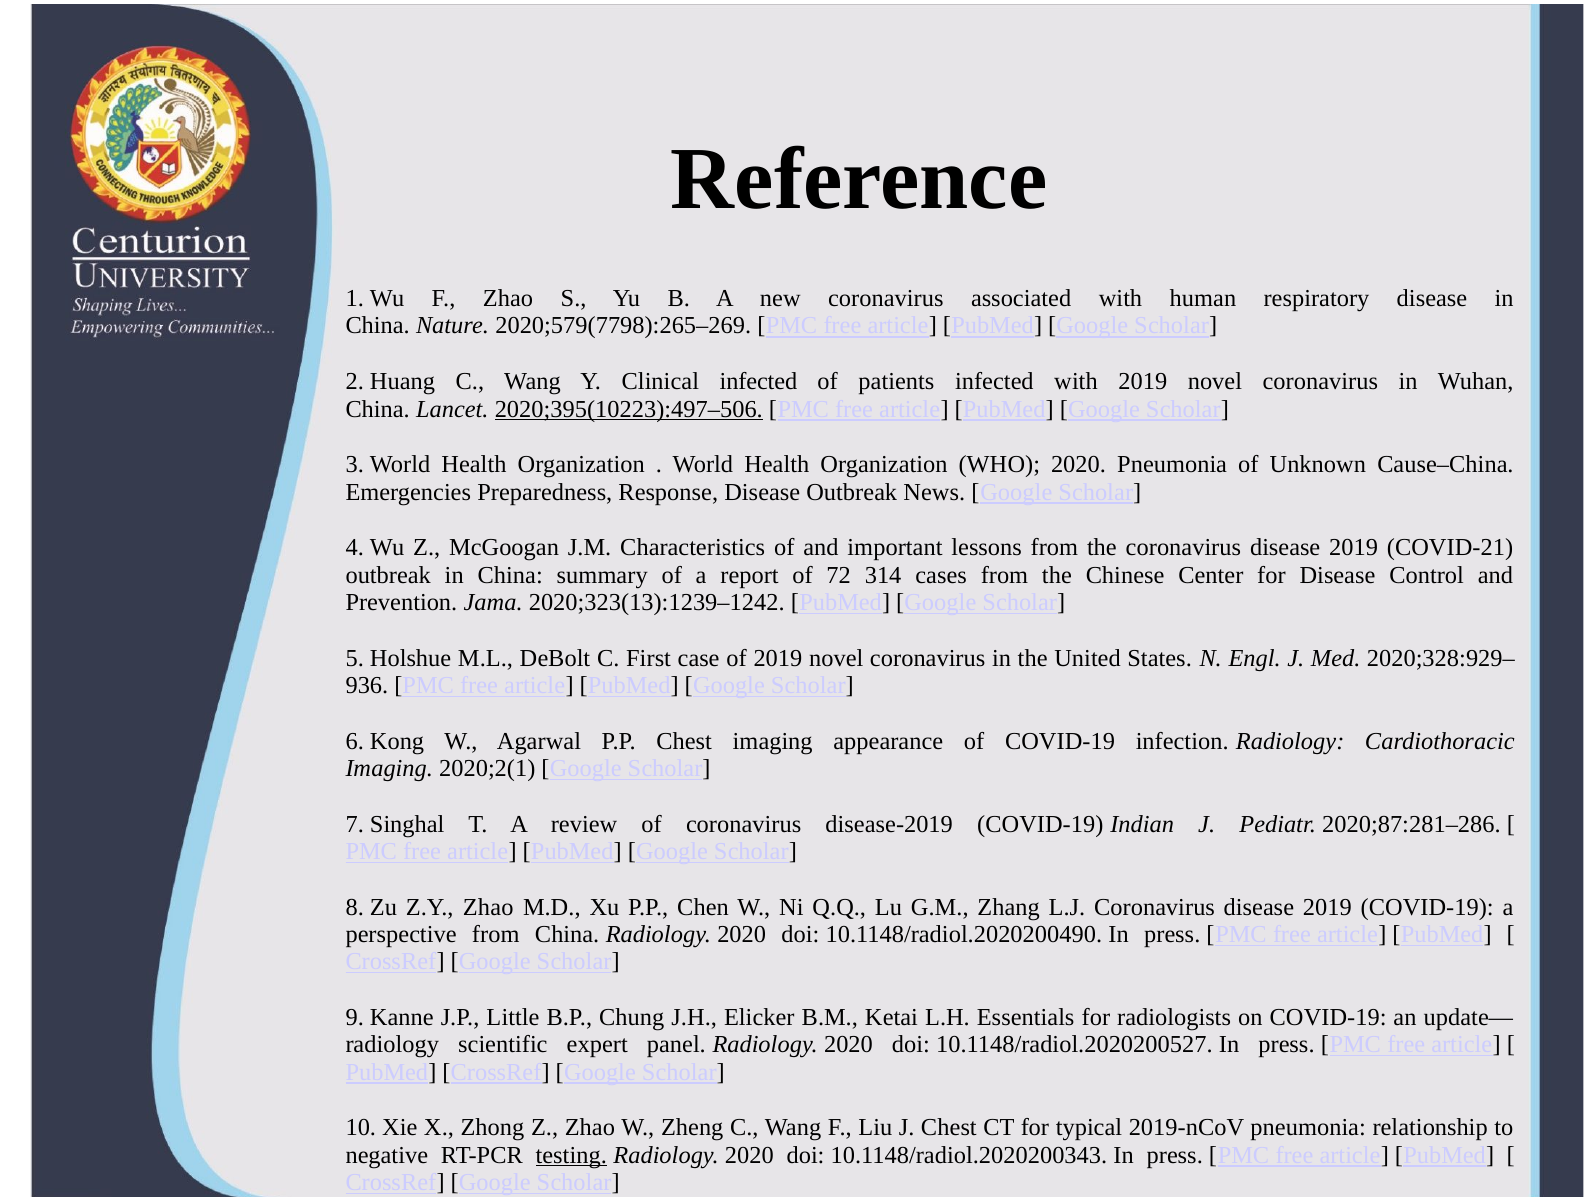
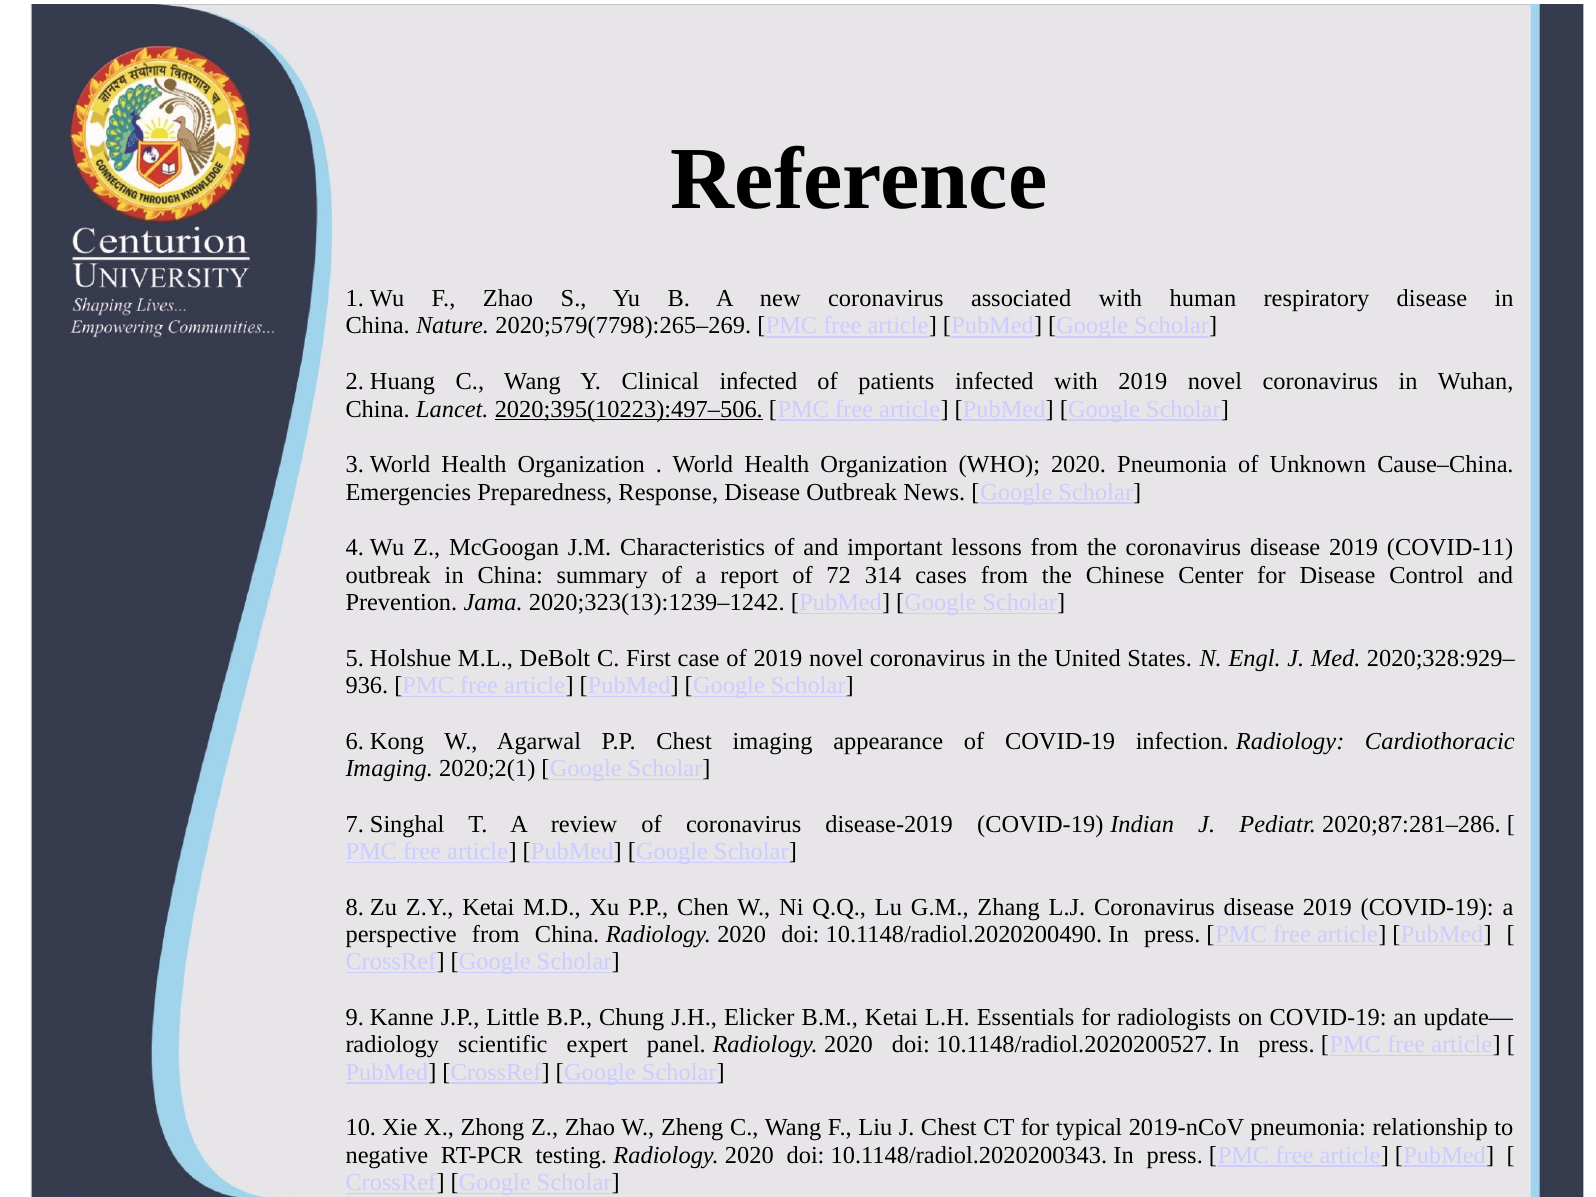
COVID-21: COVID-21 -> COVID-11
Z.Y Zhao: Zhao -> Ketai
testing underline: present -> none
